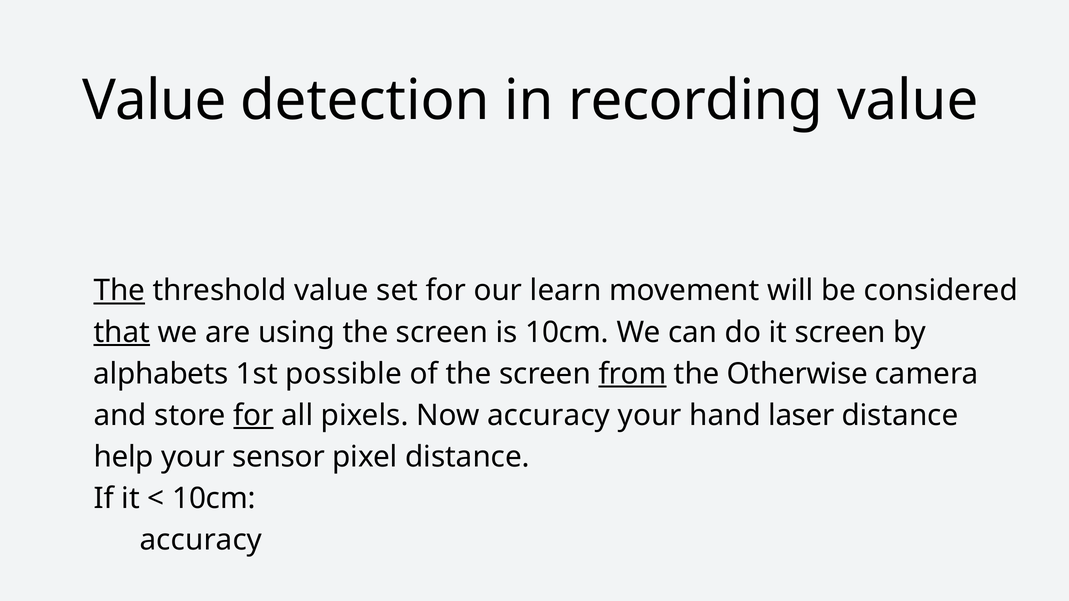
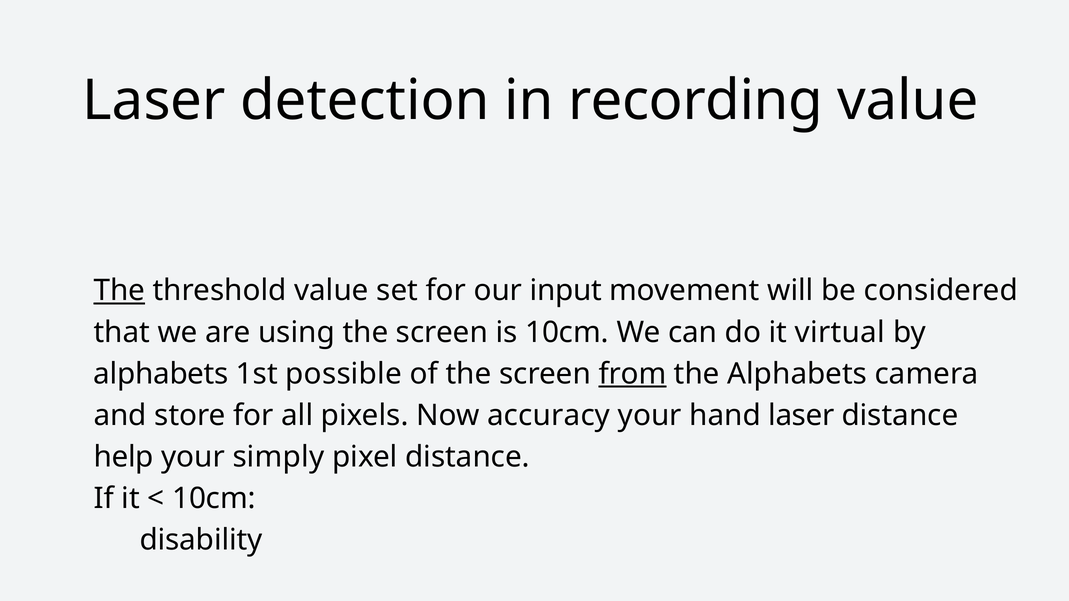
Value at (154, 101): Value -> Laser
learn: learn -> input
that underline: present -> none
it screen: screen -> virtual
the Otherwise: Otherwise -> Alphabets
for at (253, 416) underline: present -> none
sensor: sensor -> simply
accuracy at (201, 540): accuracy -> disability
